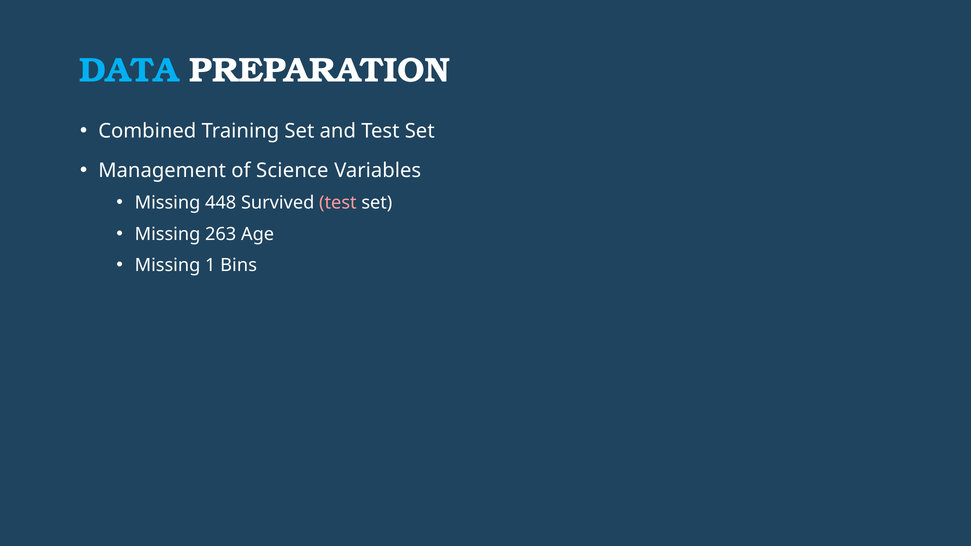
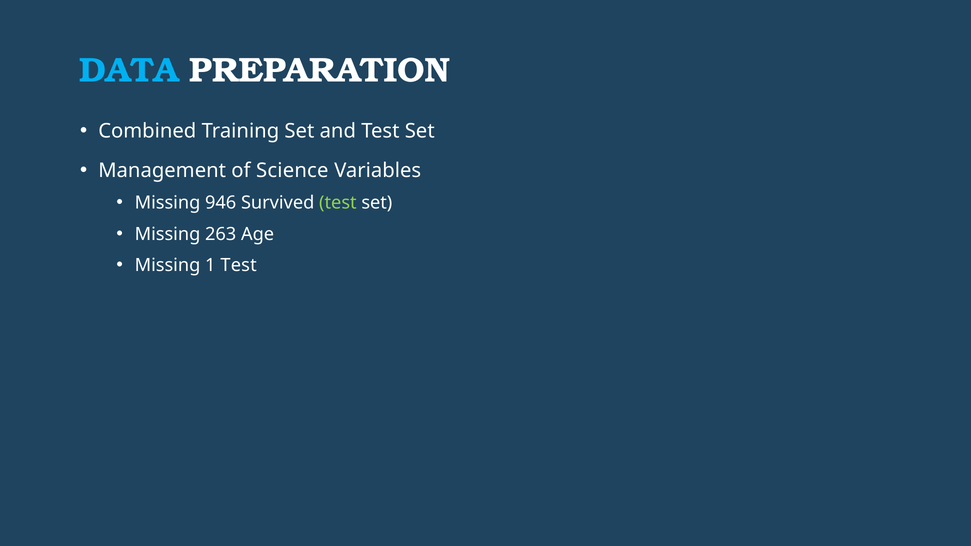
448: 448 -> 946
test at (338, 203) colour: pink -> light green
1 Bins: Bins -> Test
